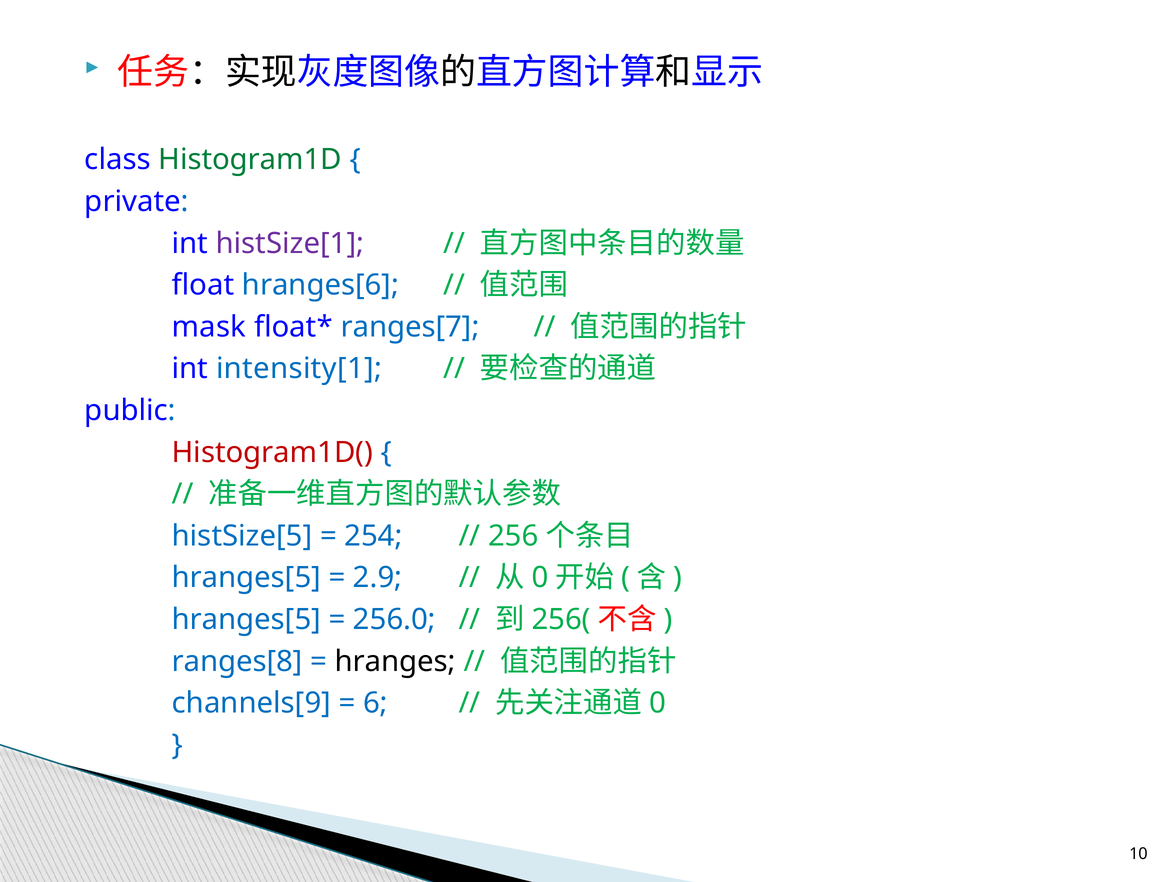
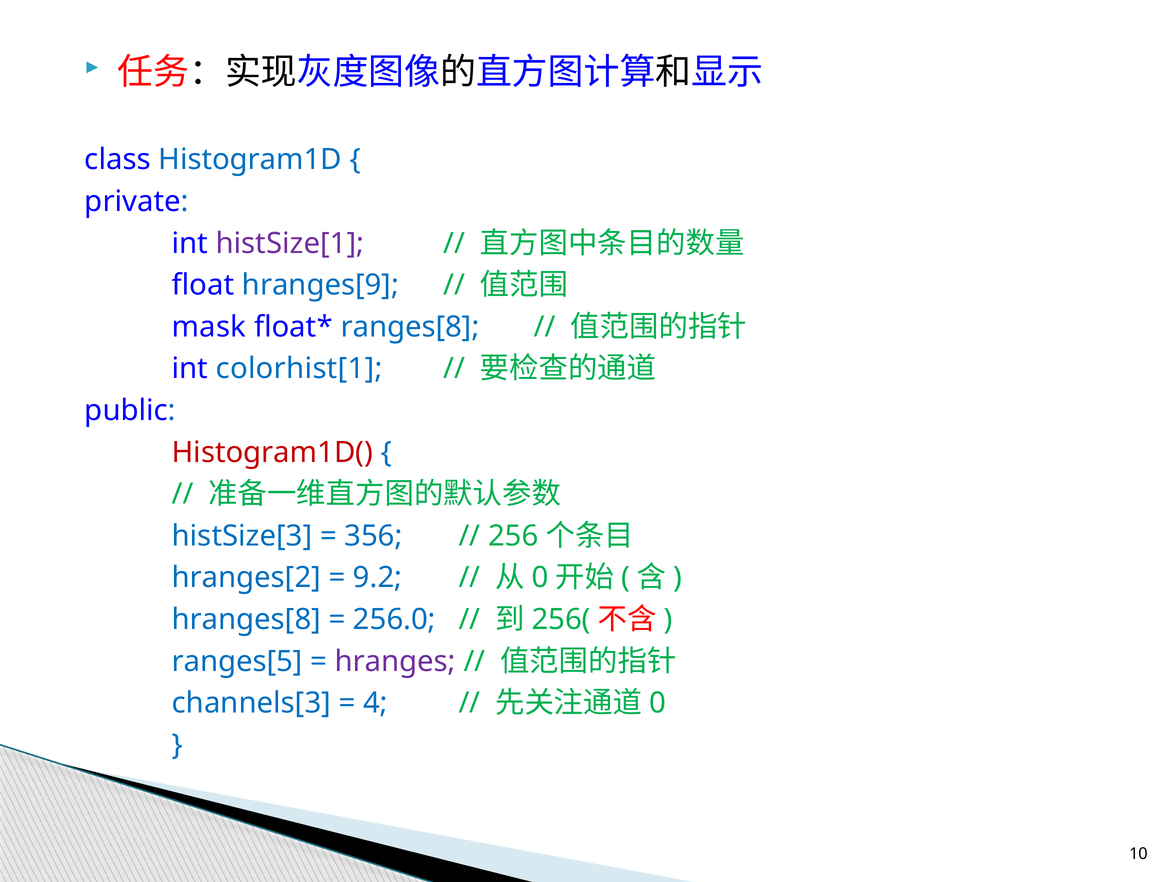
Histogram1D colour: green -> blue
hranges[6: hranges[6 -> hranges[9
ranges[7: ranges[7 -> ranges[8
intensity[1: intensity[1 -> colorhist[1
histSize[5: histSize[5 -> histSize[3
254: 254 -> 356
hranges[5 at (246, 578): hranges[5 -> hranges[2
2.9: 2.9 -> 9.2
hranges[5 at (246, 620): hranges[5 -> hranges[8
ranges[8: ranges[8 -> ranges[5
hranges colour: black -> purple
channels[9: channels[9 -> channels[3
6: 6 -> 4
